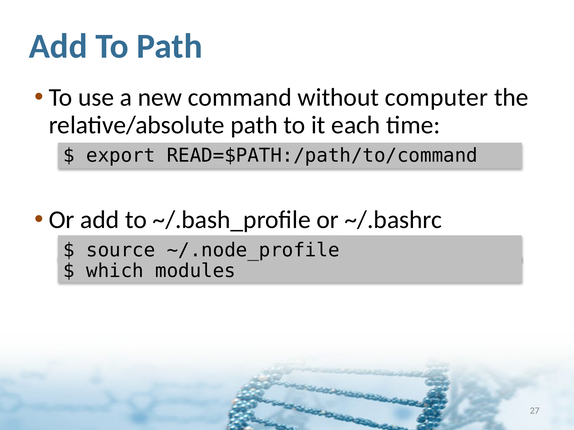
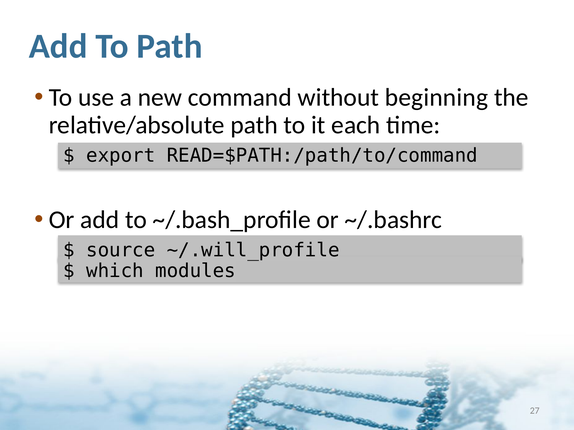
computer: computer -> beginning
~/.node_profile: ~/.node_profile -> ~/.will_profile
